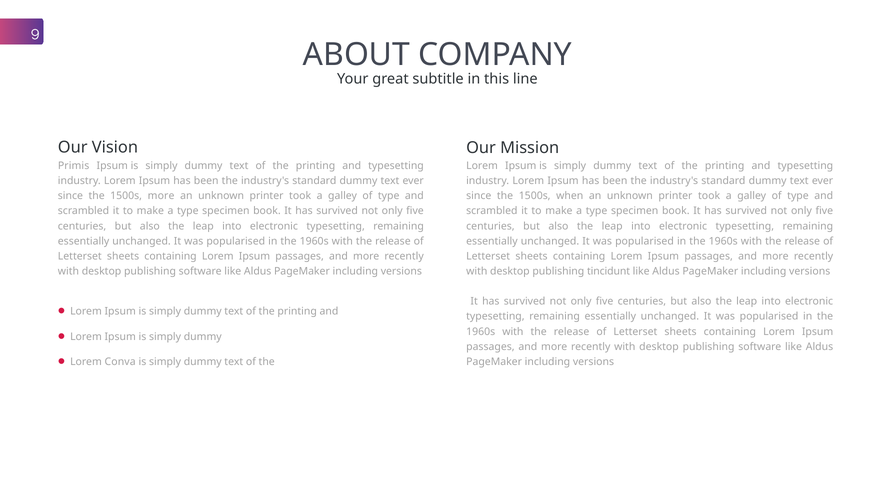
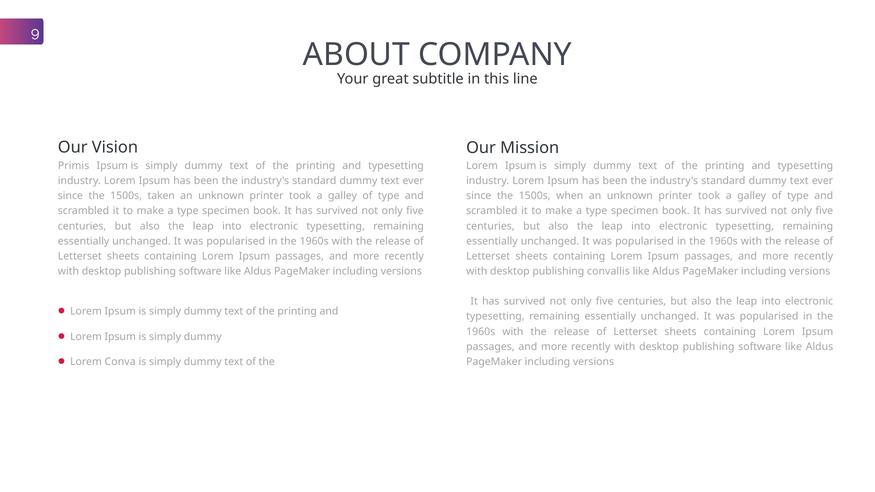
1500s more: more -> taken
tincidunt: tincidunt -> convallis
